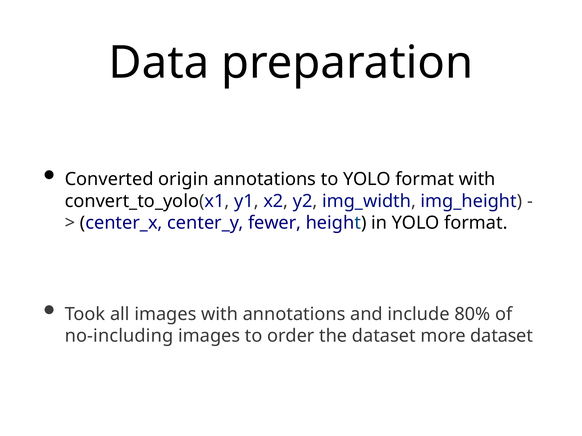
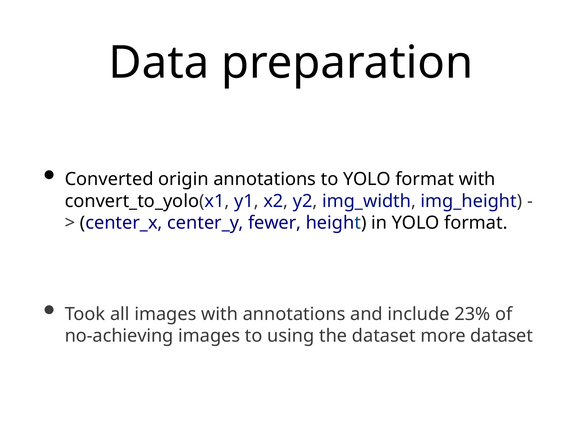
80%: 80% -> 23%
no-including: no-including -> no-achieving
order: order -> using
